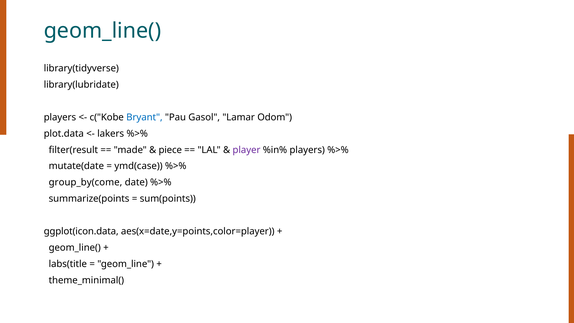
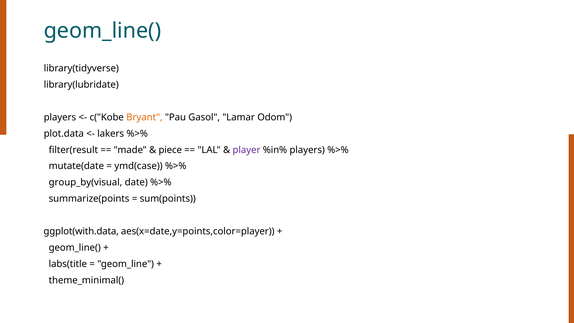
Bryant colour: blue -> orange
group_by(come: group_by(come -> group_by(visual
ggplot(icon.data: ggplot(icon.data -> ggplot(with.data
